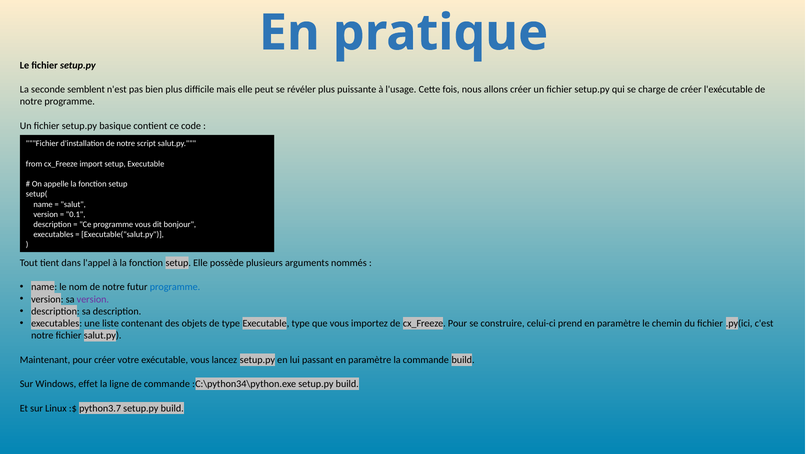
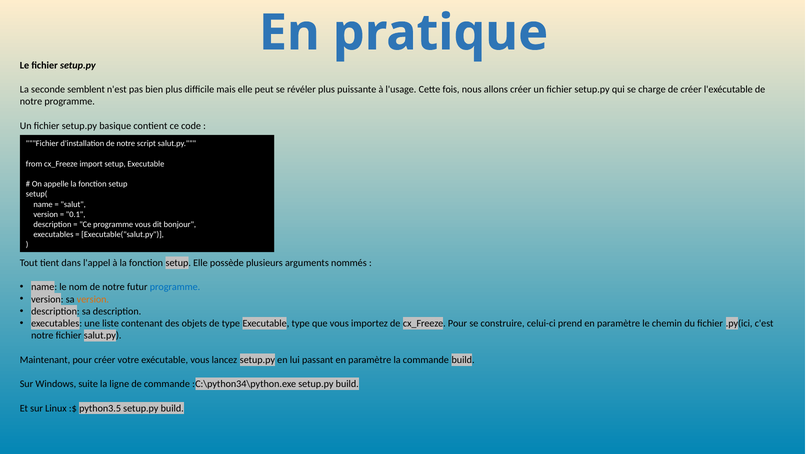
version at (93, 299) colour: purple -> orange
effet: effet -> suite
python3.7: python3.7 -> python3.5
